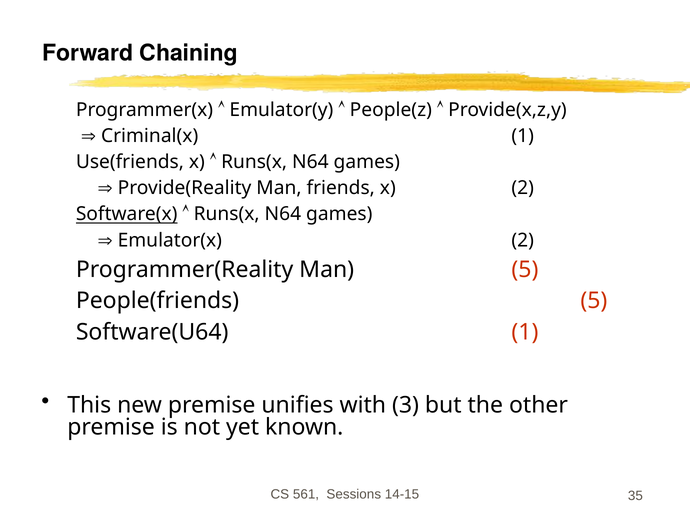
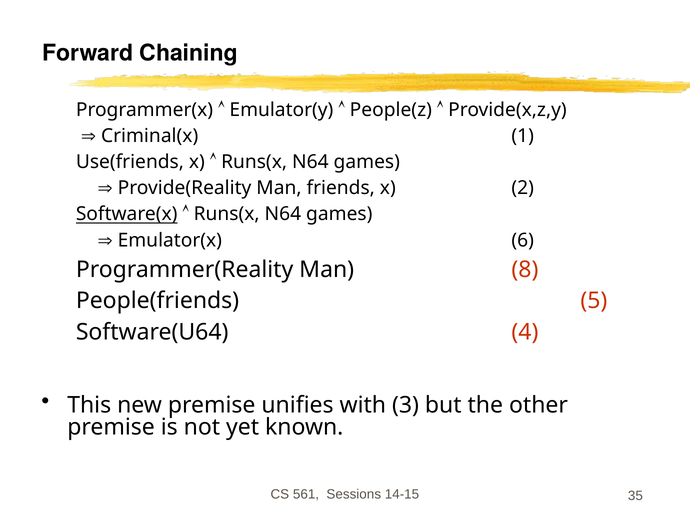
Emulator(x 2: 2 -> 6
Man 5: 5 -> 8
Software(U64 1: 1 -> 4
